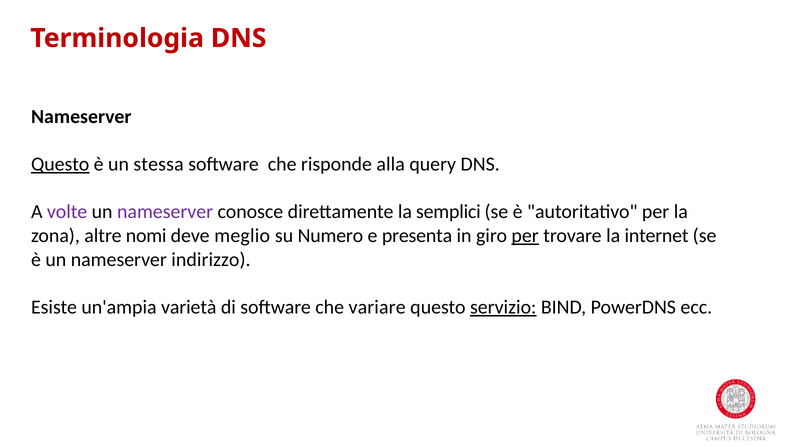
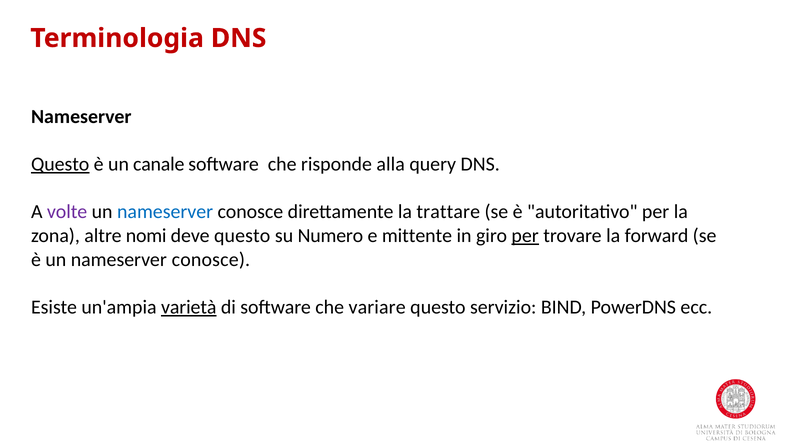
stessa: stessa -> canale
nameserver at (165, 212) colour: purple -> blue
semplici: semplici -> trattare
deve meglio: meglio -> questo
presenta: presenta -> mittente
internet: internet -> forward
è un nameserver indirizzo: indirizzo -> conosce
varietà underline: none -> present
servizio underline: present -> none
